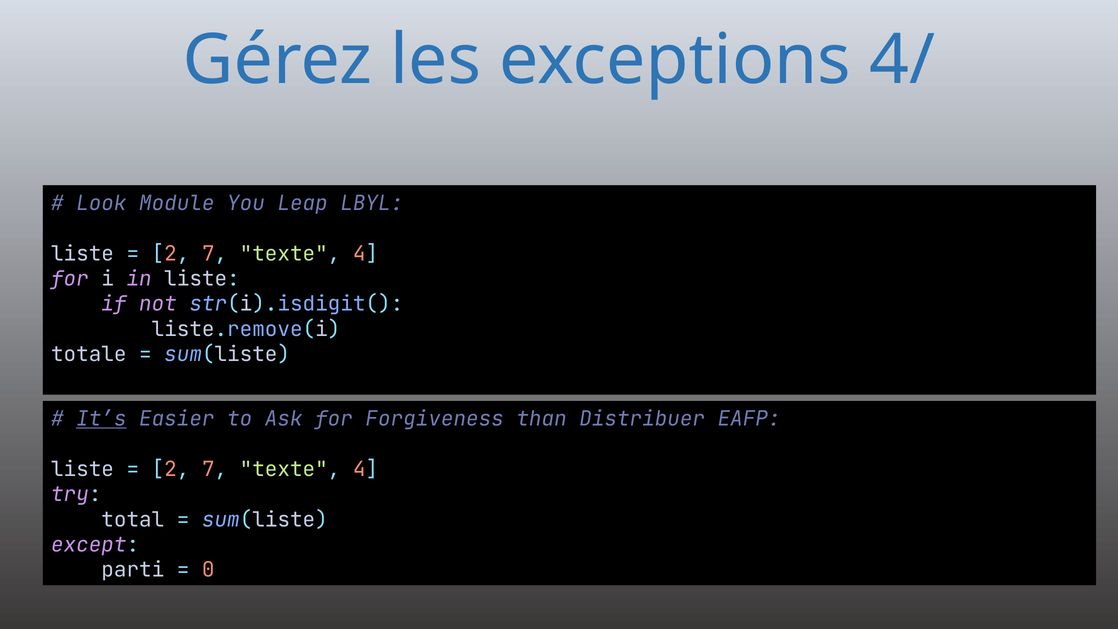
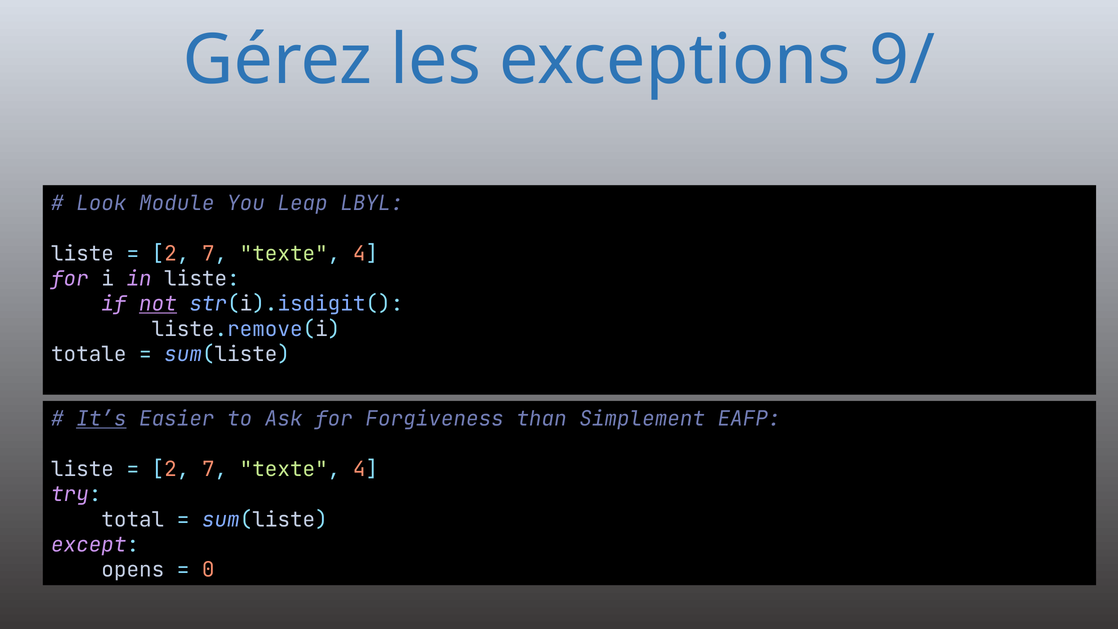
4/: 4/ -> 9/
not underline: none -> present
Distribuer: Distribuer -> Simplement
parti: parti -> opens
